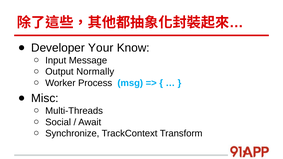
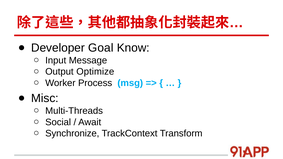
Your: Your -> Goal
Normally: Normally -> Optimize
